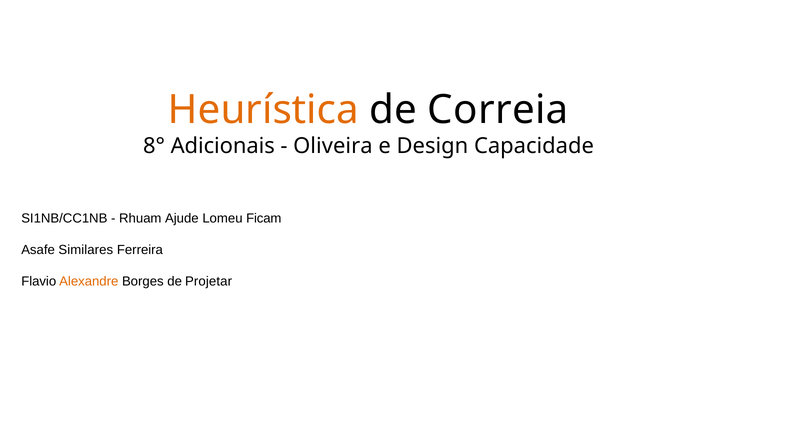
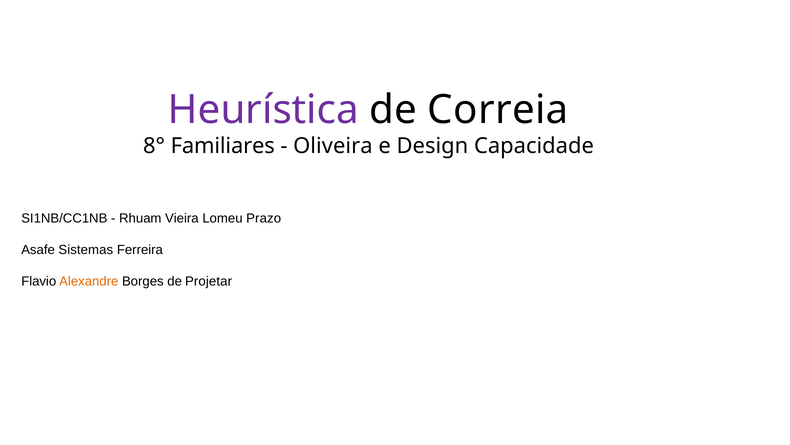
Heurística colour: orange -> purple
Adicionais: Adicionais -> Familiares
Ajude: Ajude -> Vieira
Ficam: Ficam -> Prazo
Similares: Similares -> Sistemas
